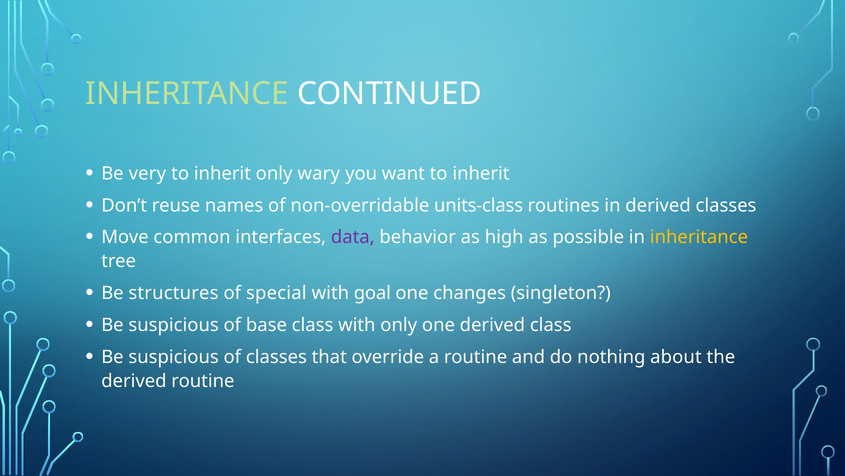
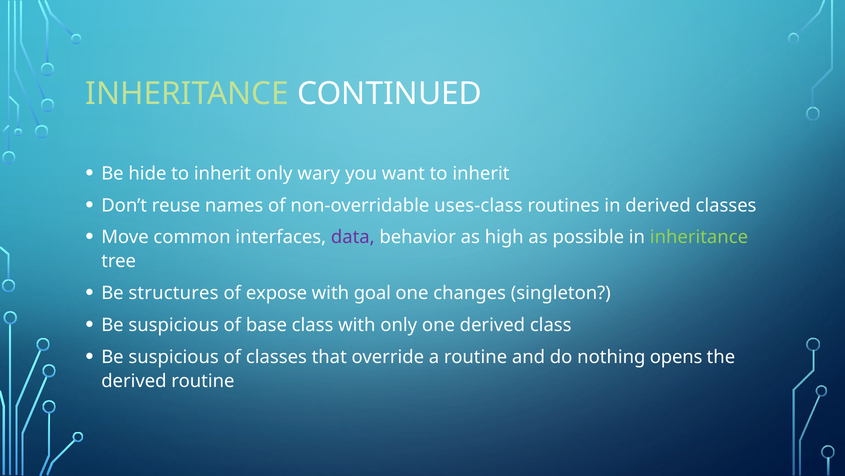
very: very -> hide
units-class: units-class -> uses-class
inheritance at (699, 237) colour: yellow -> light green
special: special -> expose
about: about -> opens
